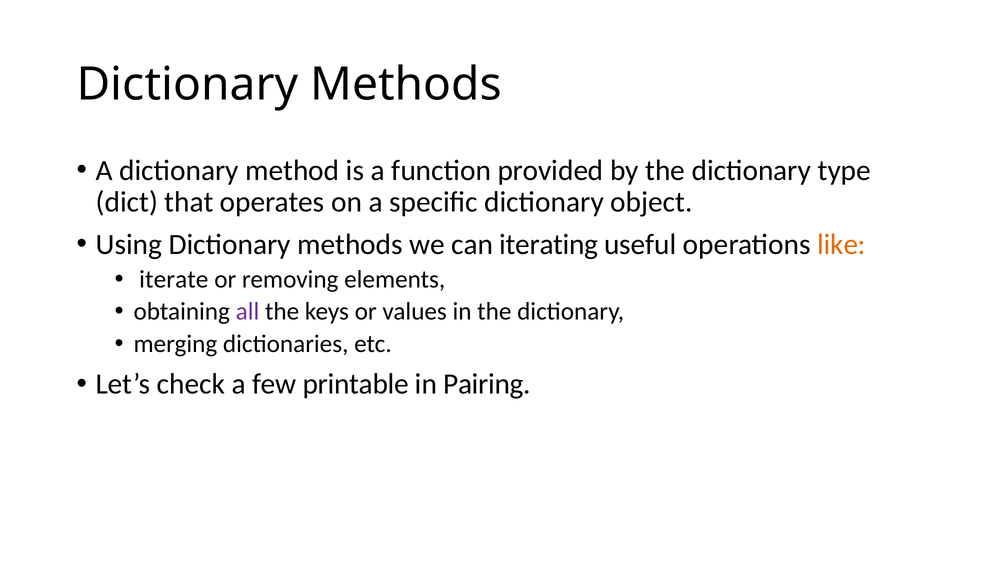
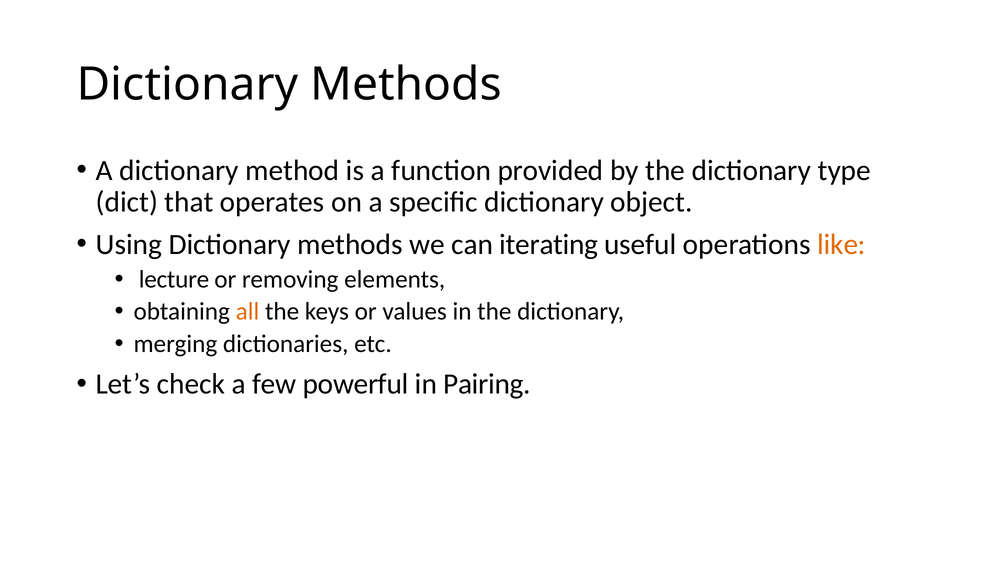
iterate: iterate -> lecture
all colour: purple -> orange
printable: printable -> powerful
